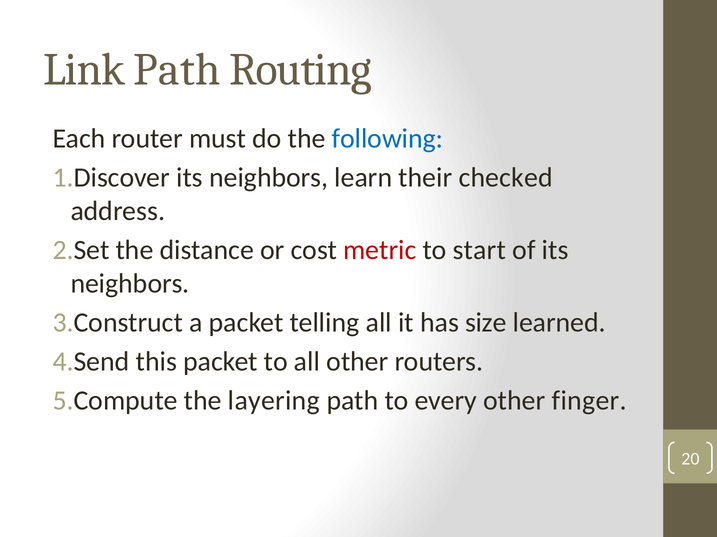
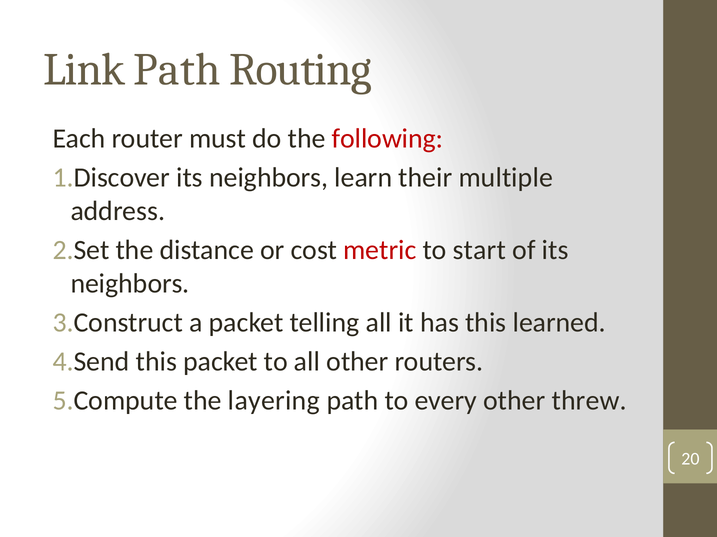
following colour: blue -> red
checked: checked -> multiple
has size: size -> this
finger: finger -> threw
